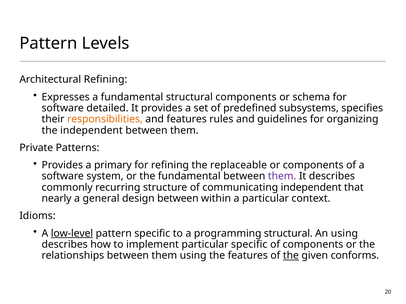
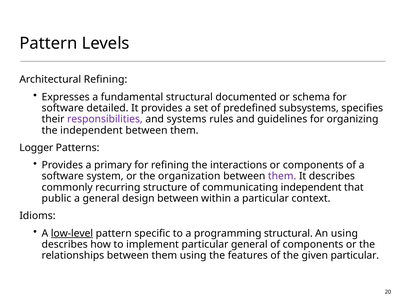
structural components: components -> documented
responsibilities colour: orange -> purple
and features: features -> systems
Private: Private -> Logger
replaceable: replaceable -> interactions
the fundamental: fundamental -> organization
nearly: nearly -> public
particular specific: specific -> general
the at (291, 256) underline: present -> none
given conforms: conforms -> particular
